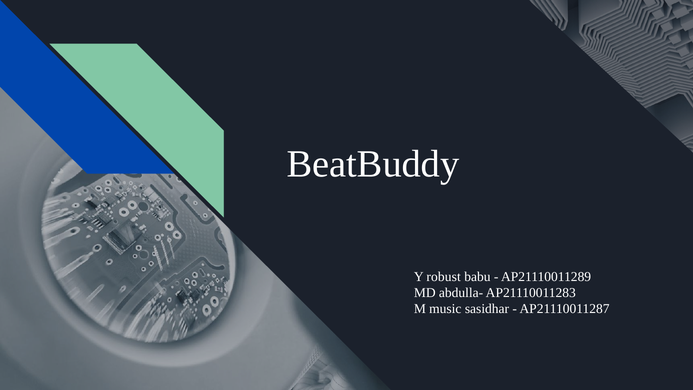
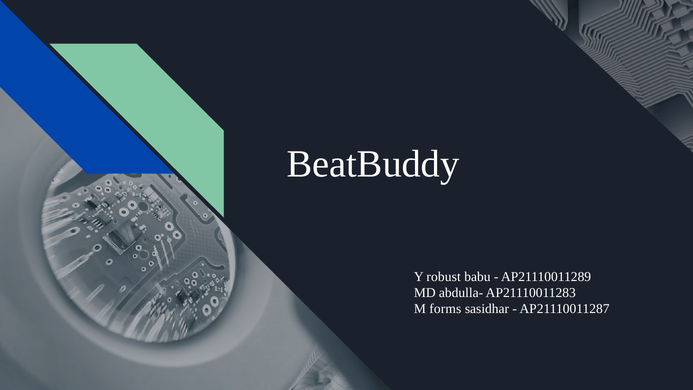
music: music -> forms
